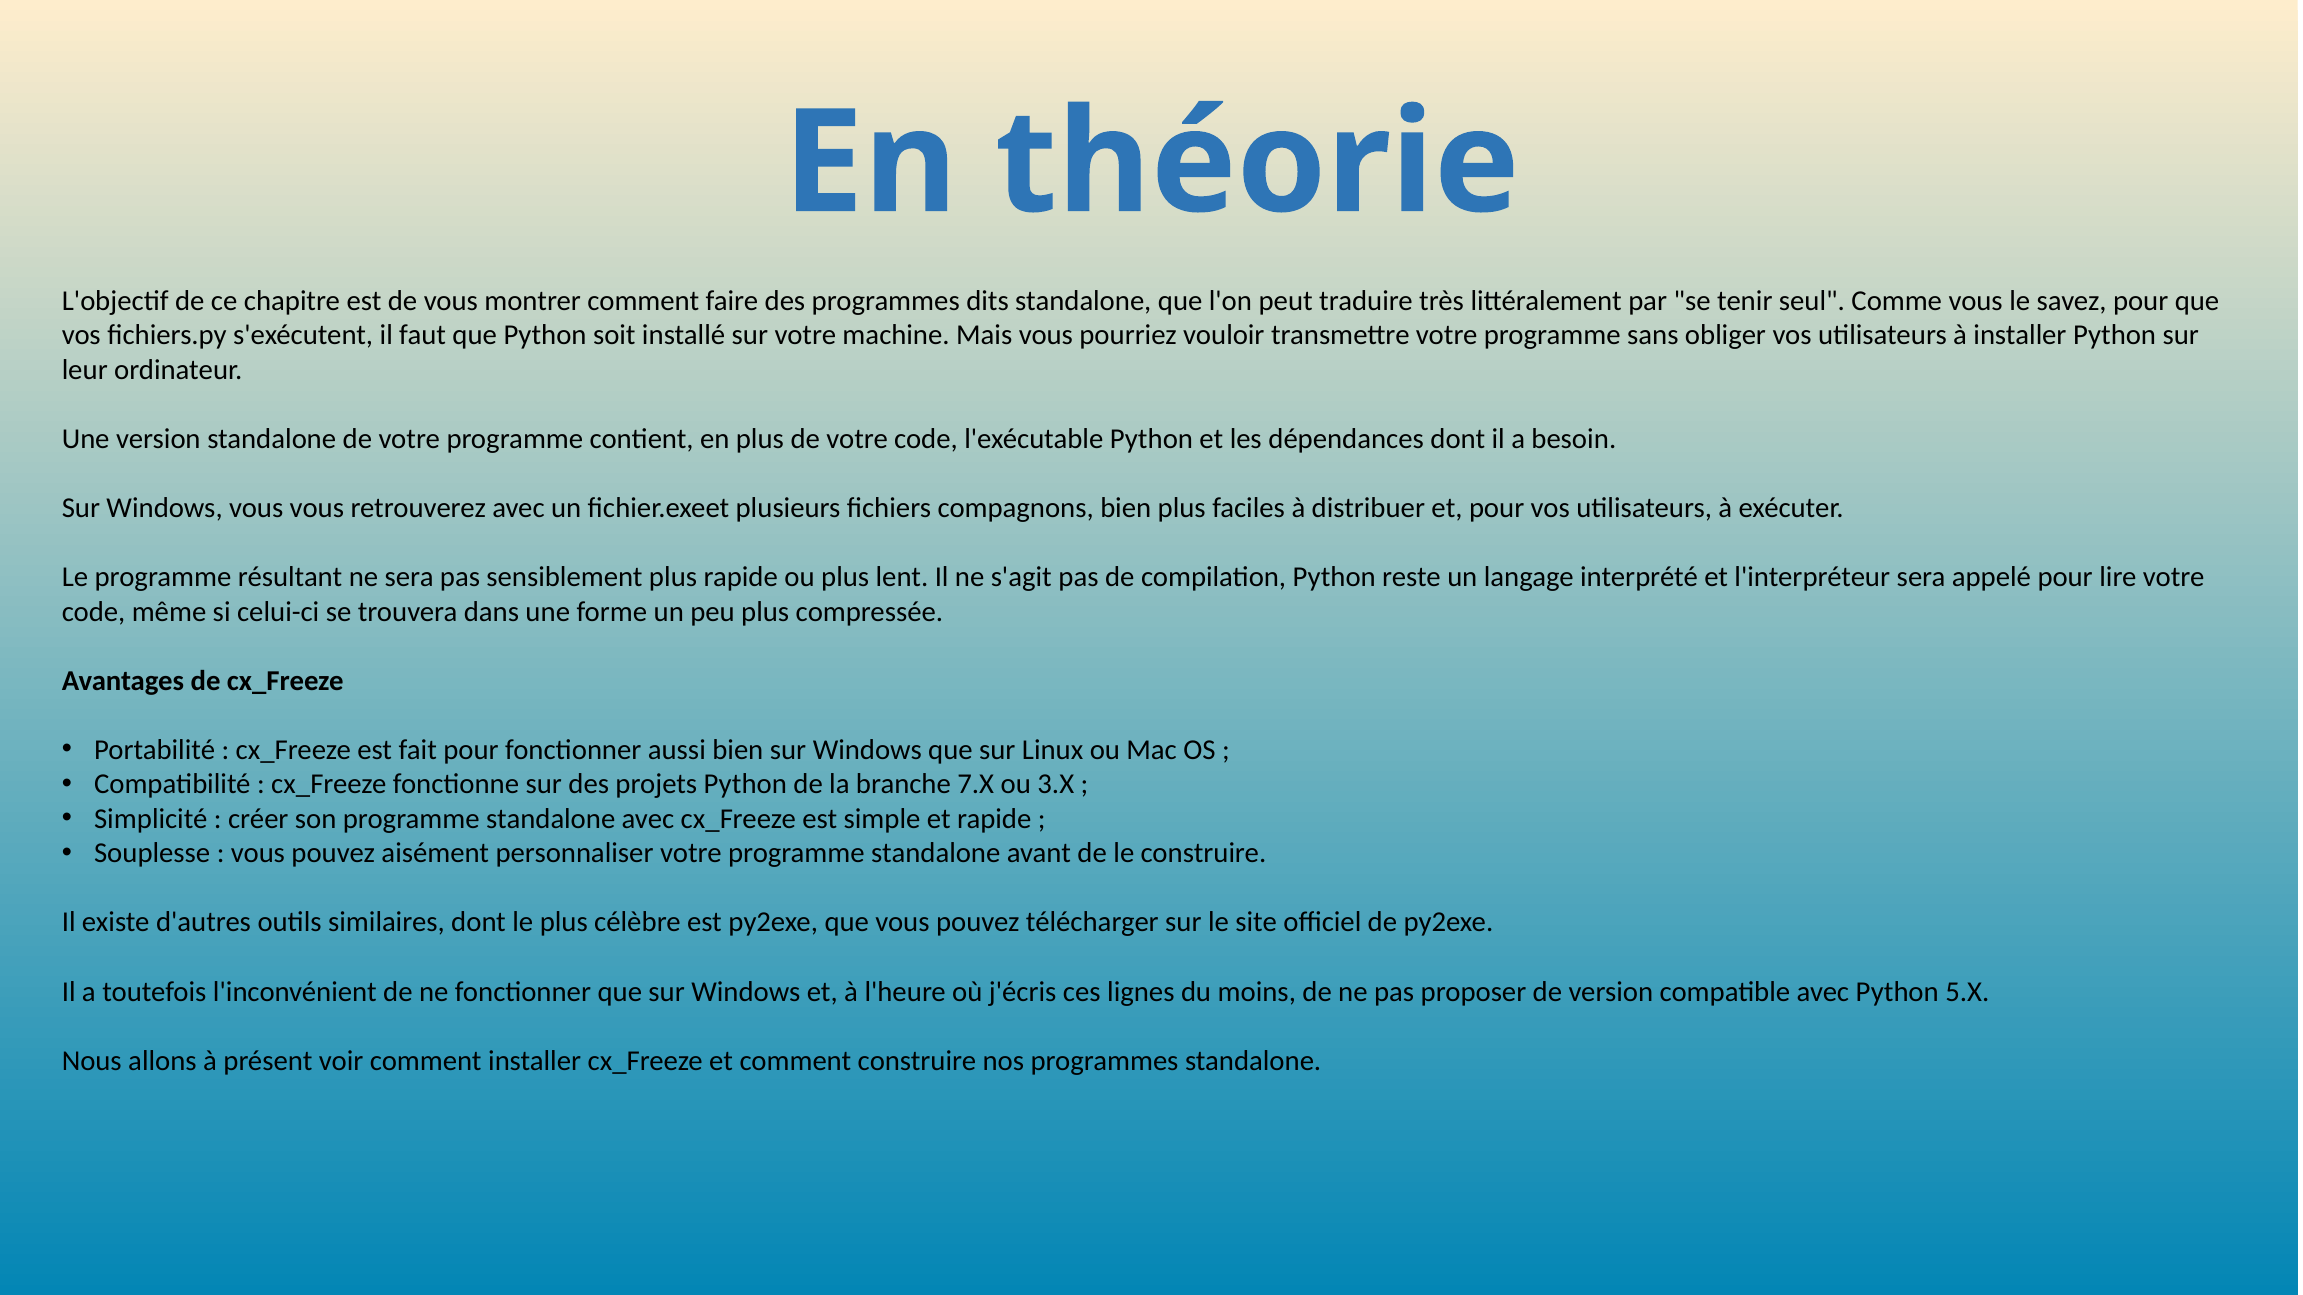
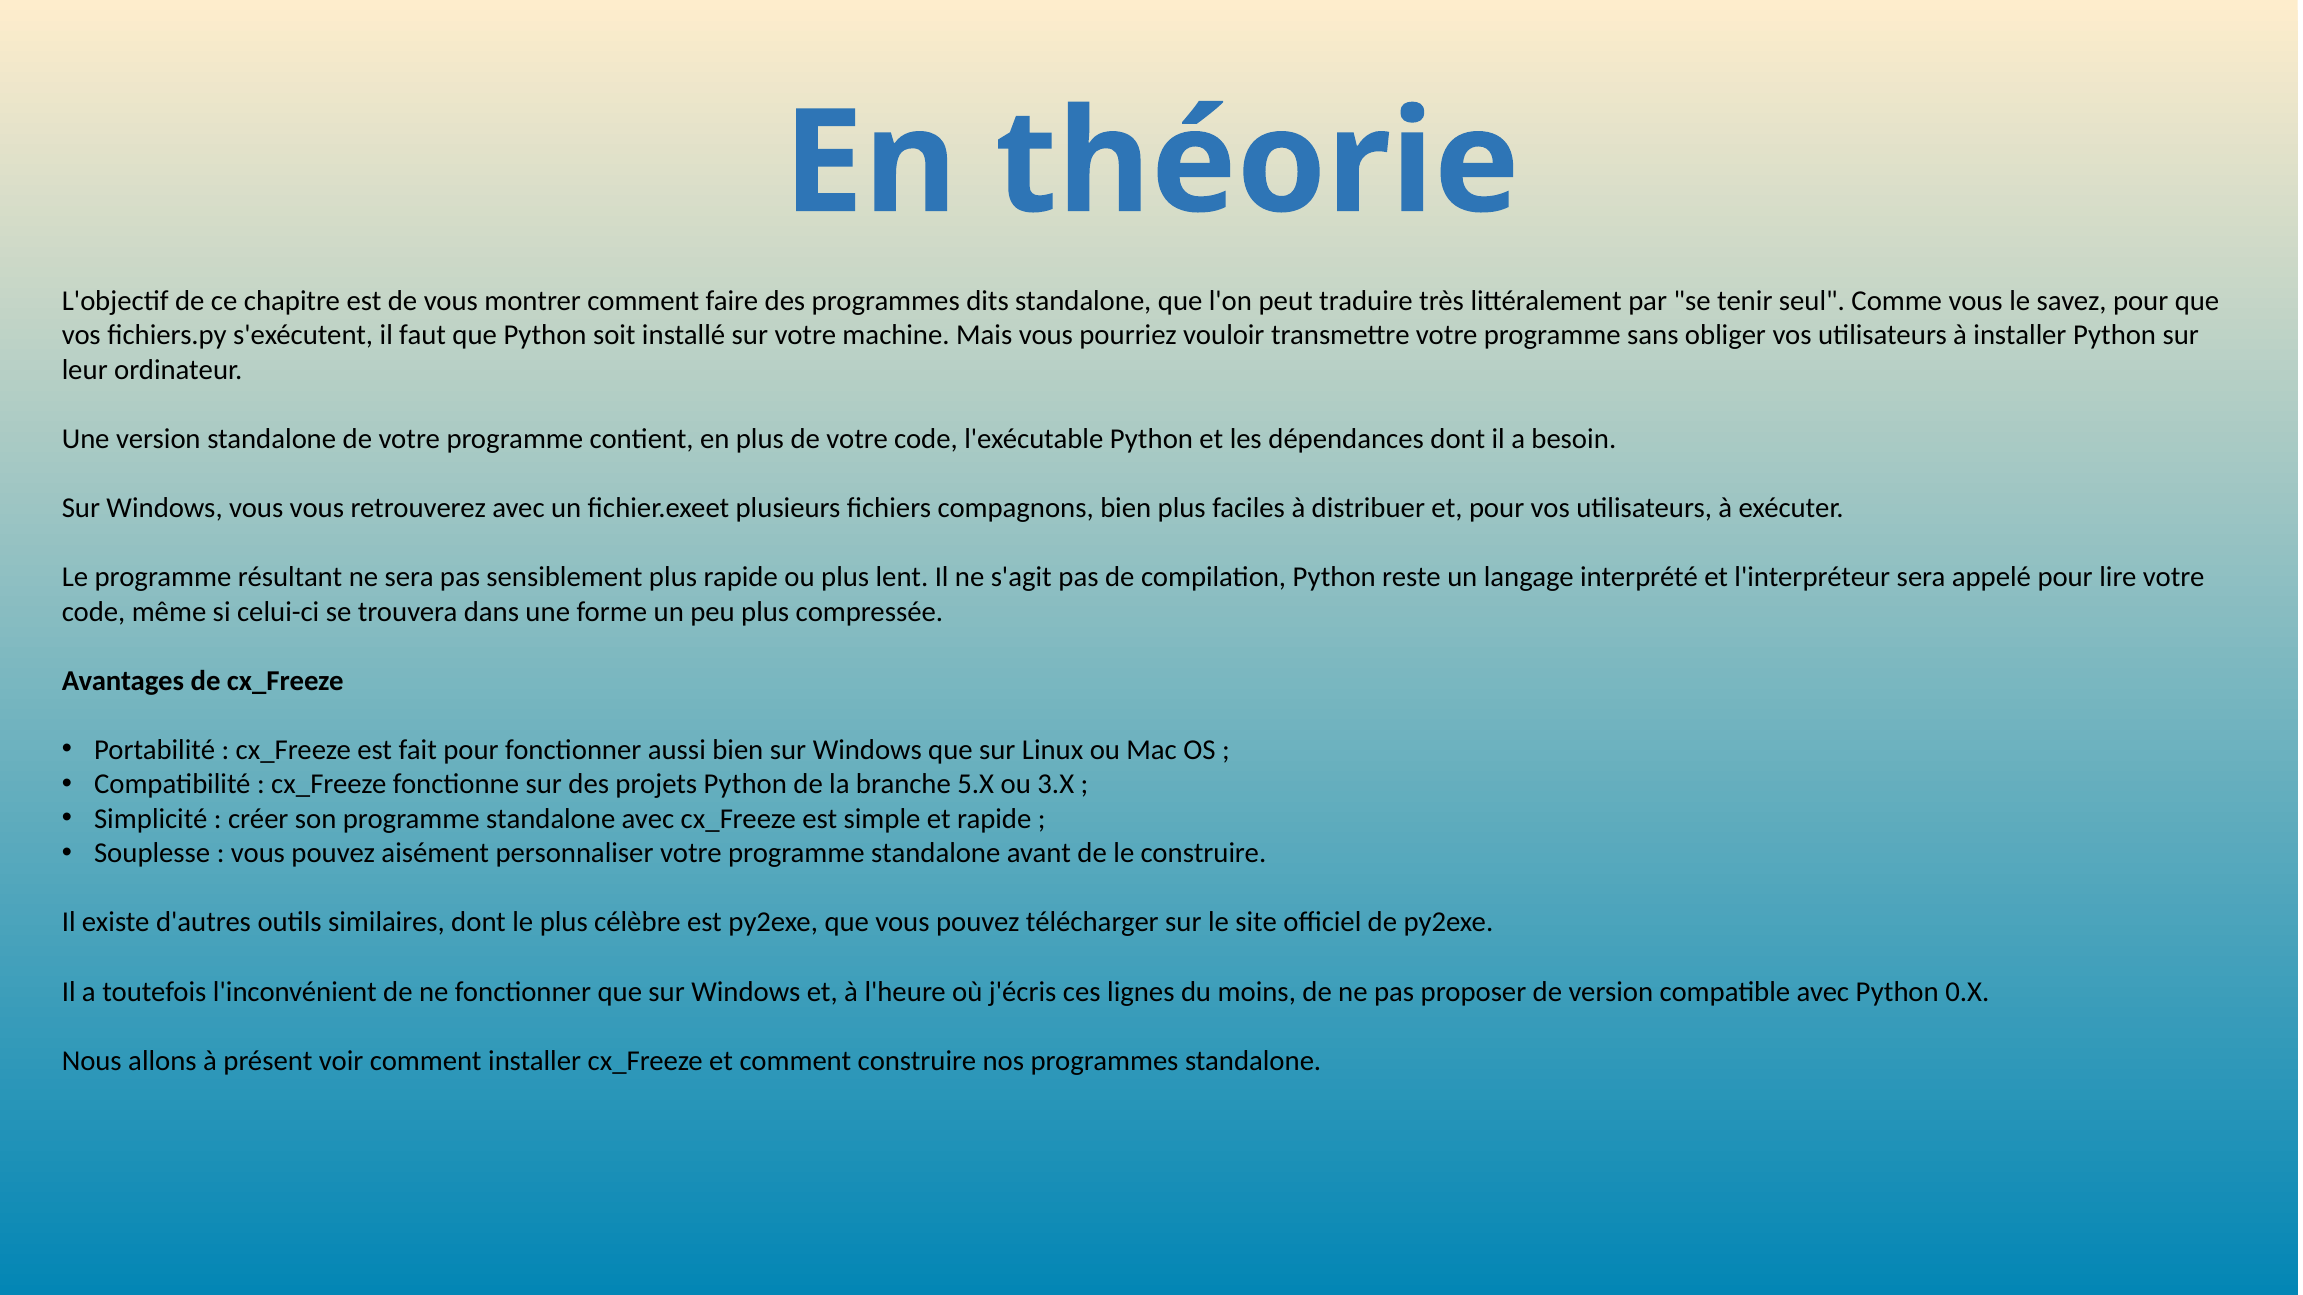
7.X: 7.X -> 5.X
5.X: 5.X -> 0.X
